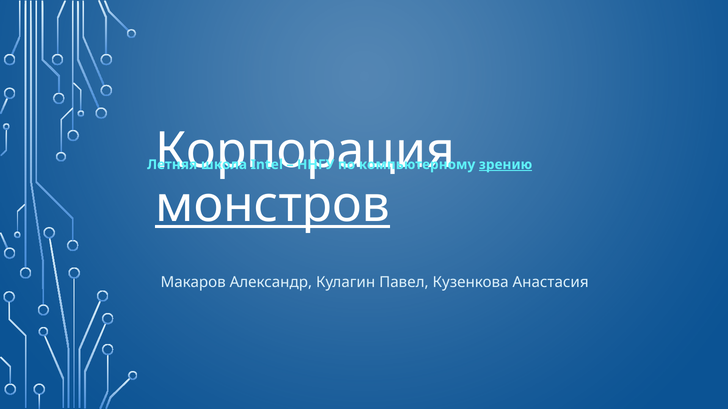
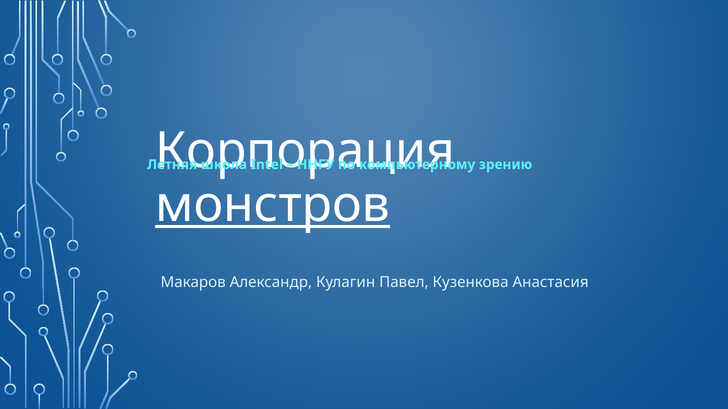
зрению underline: present -> none
